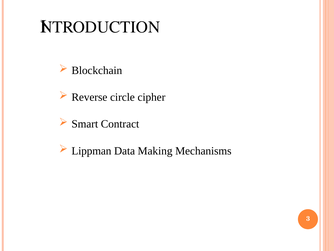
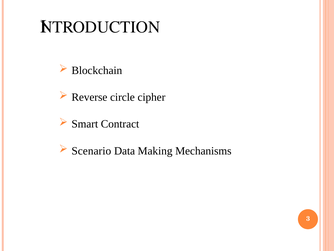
Lippman: Lippman -> Scenario
